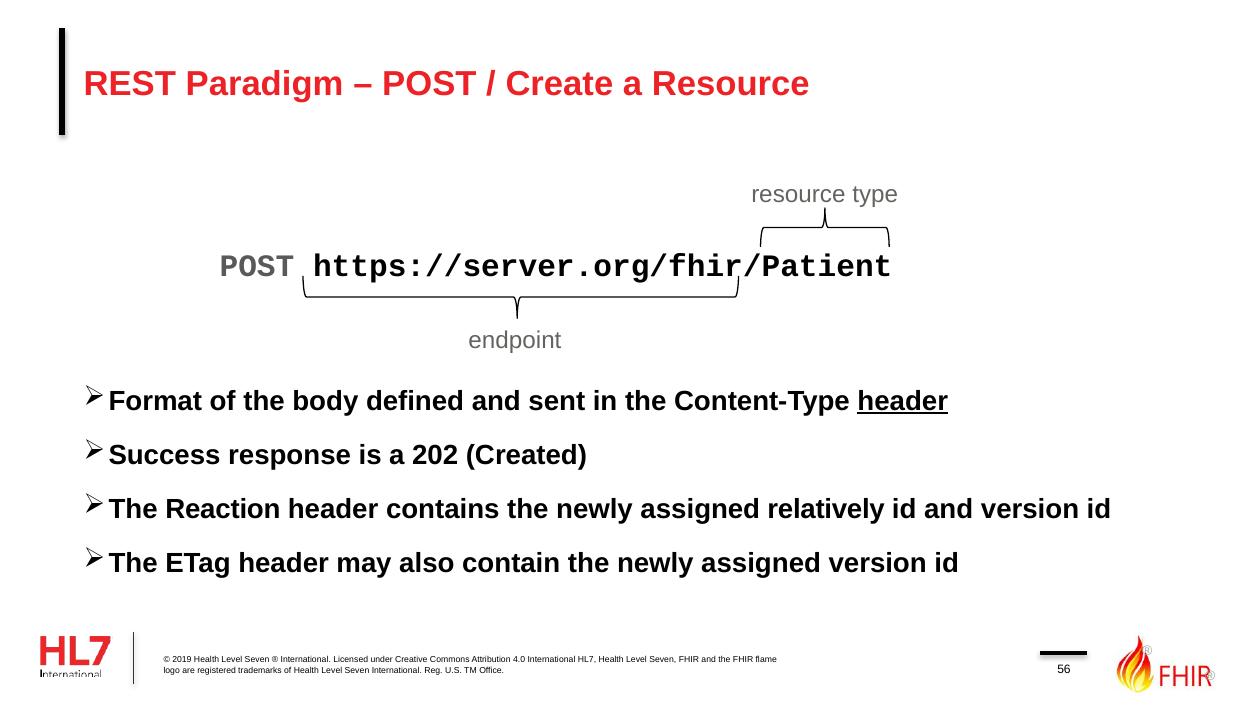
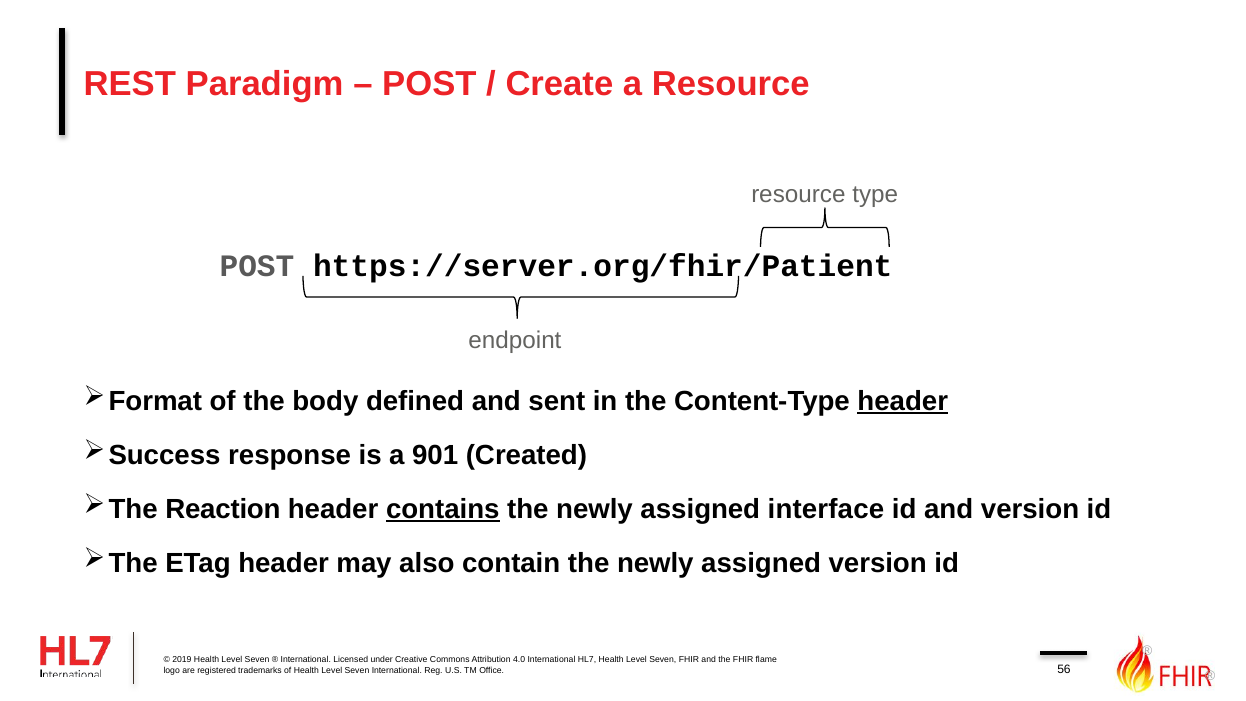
202: 202 -> 901
contains underline: none -> present
relatively: relatively -> interface
